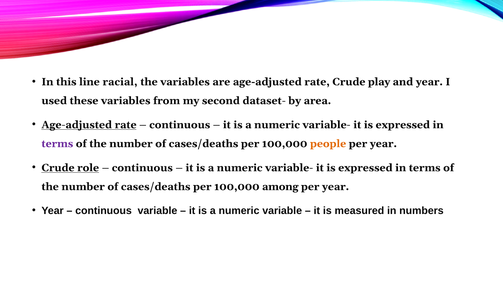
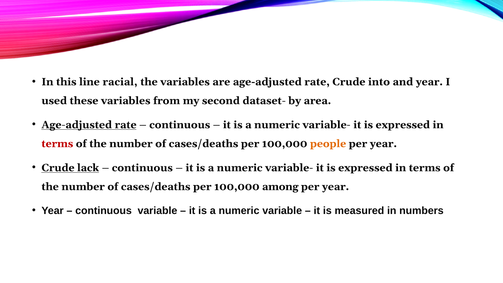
play: play -> into
terms at (57, 144) colour: purple -> red
role: role -> lack
